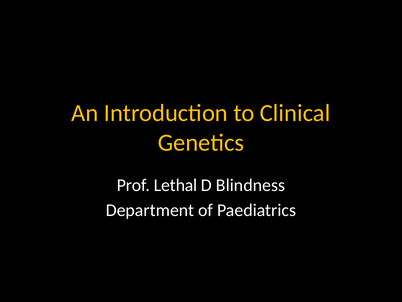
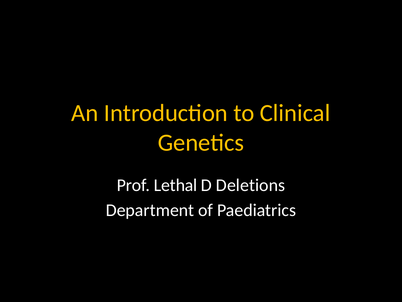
Blindness: Blindness -> Deletions
